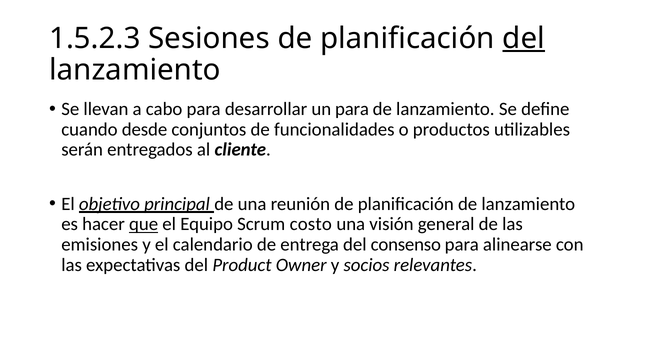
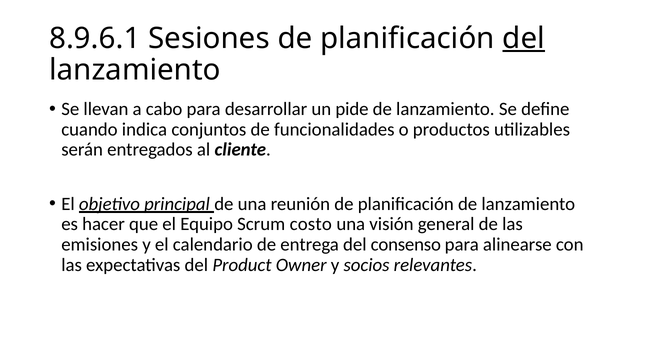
1.5.2.3: 1.5.2.3 -> 8.9.6.1
un para: para -> pide
desde: desde -> indica
que underline: present -> none
